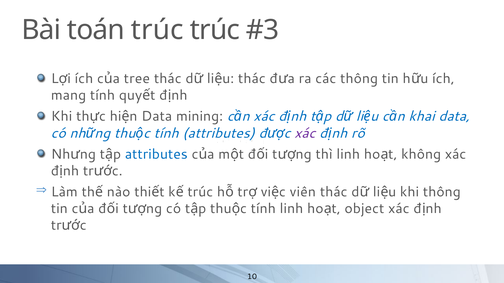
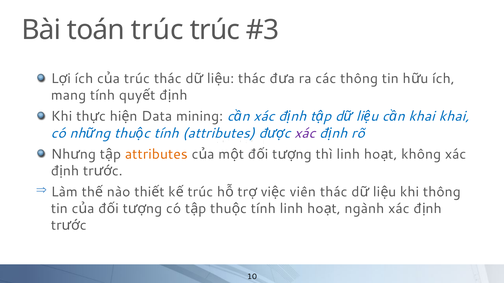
tree at (137, 79): tree -> trúc
khai data: data -> khai
attributes at (156, 154) colour: blue -> orange
object: object -> ngành
